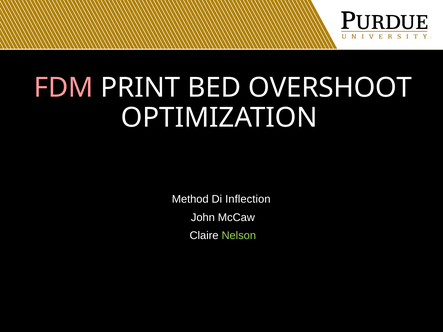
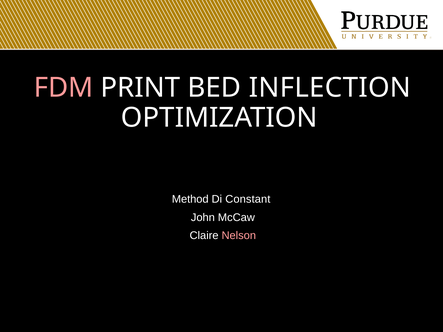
OVERSHOOT: OVERSHOOT -> INFLECTION
Inflection: Inflection -> Constant
Nelson colour: light green -> pink
